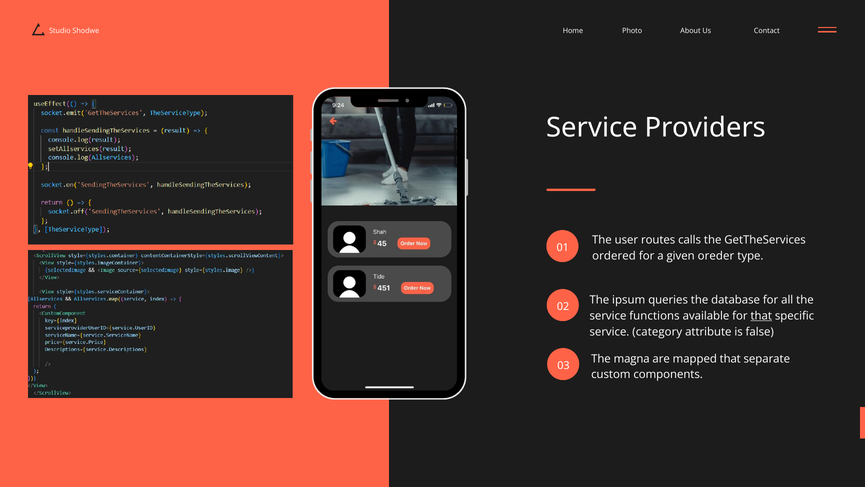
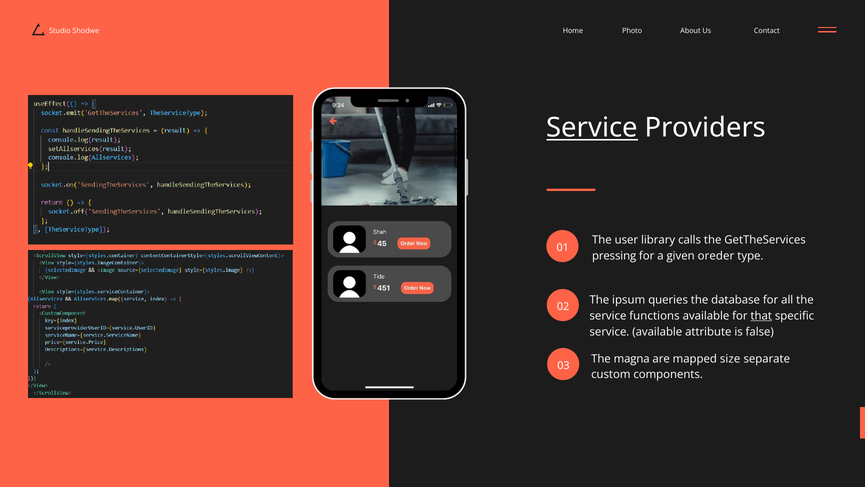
Service at (592, 128) underline: none -> present
routes: routes -> library
ordered: ordered -> pressing
service category: category -> available
mapped that: that -> size
